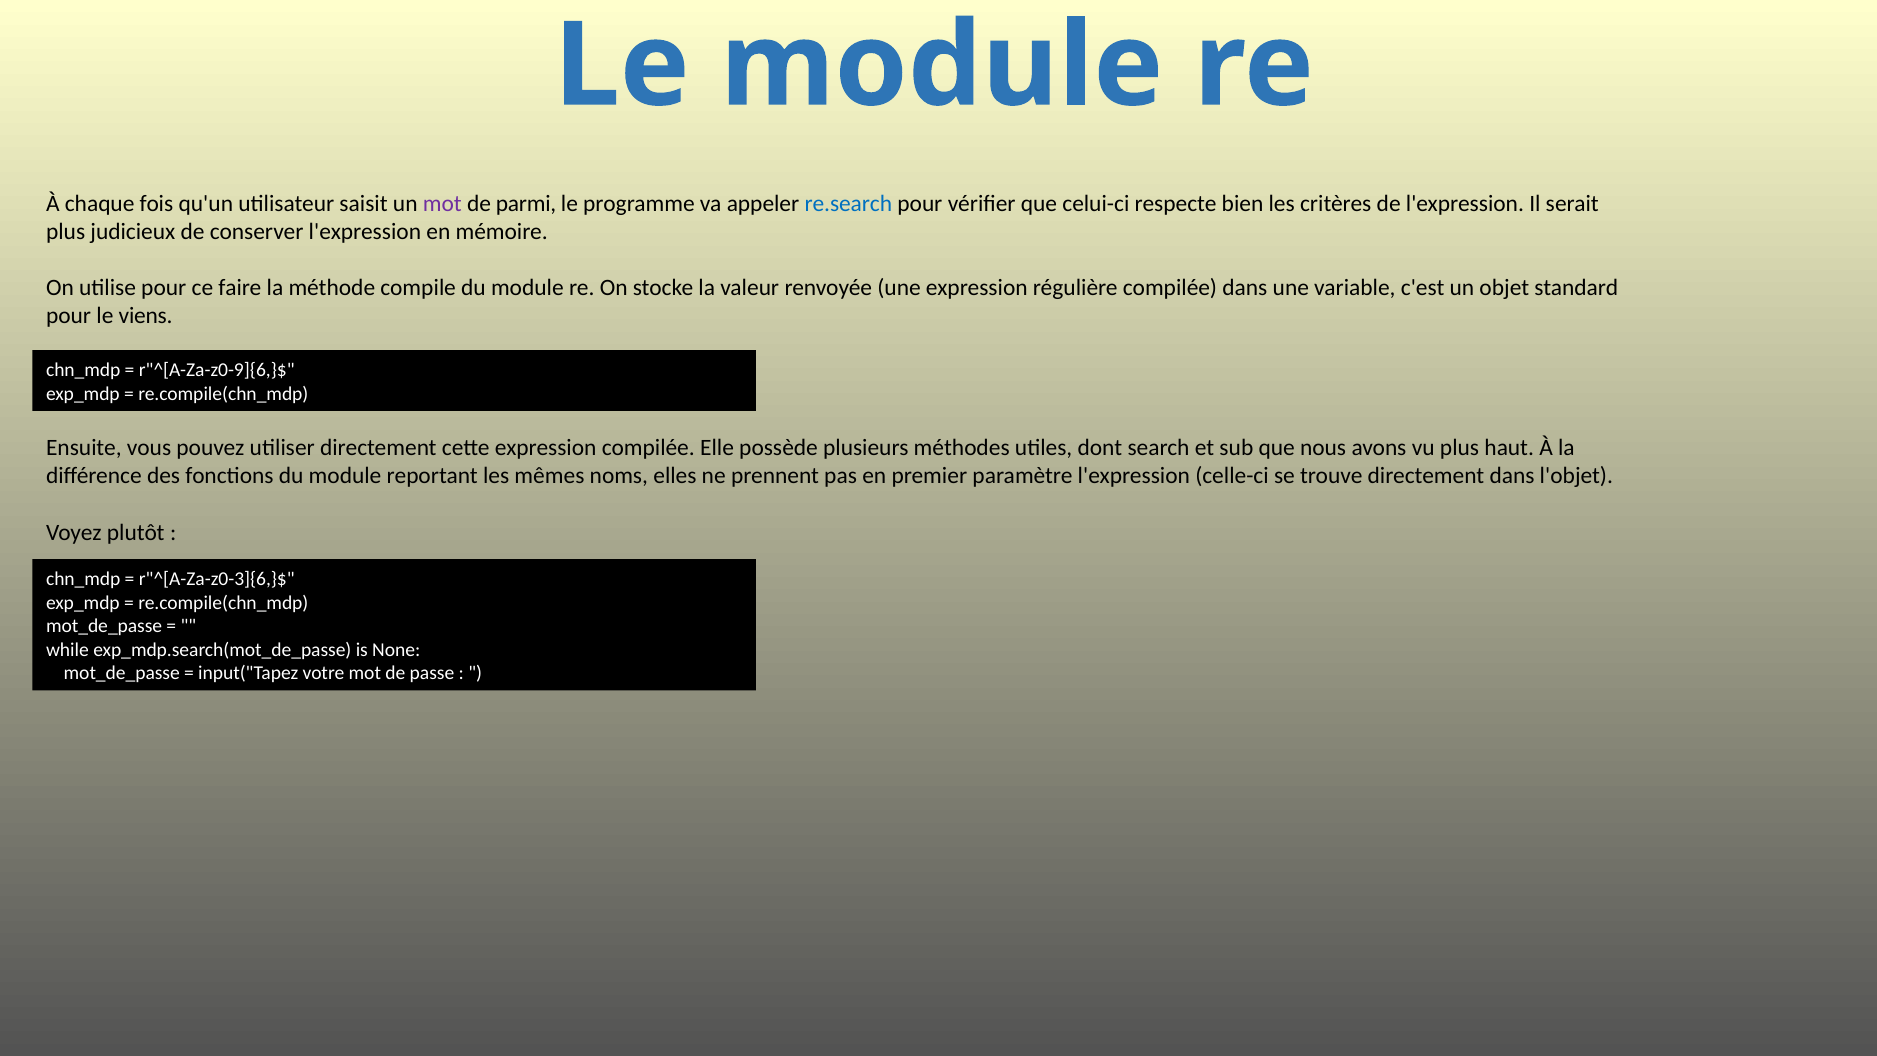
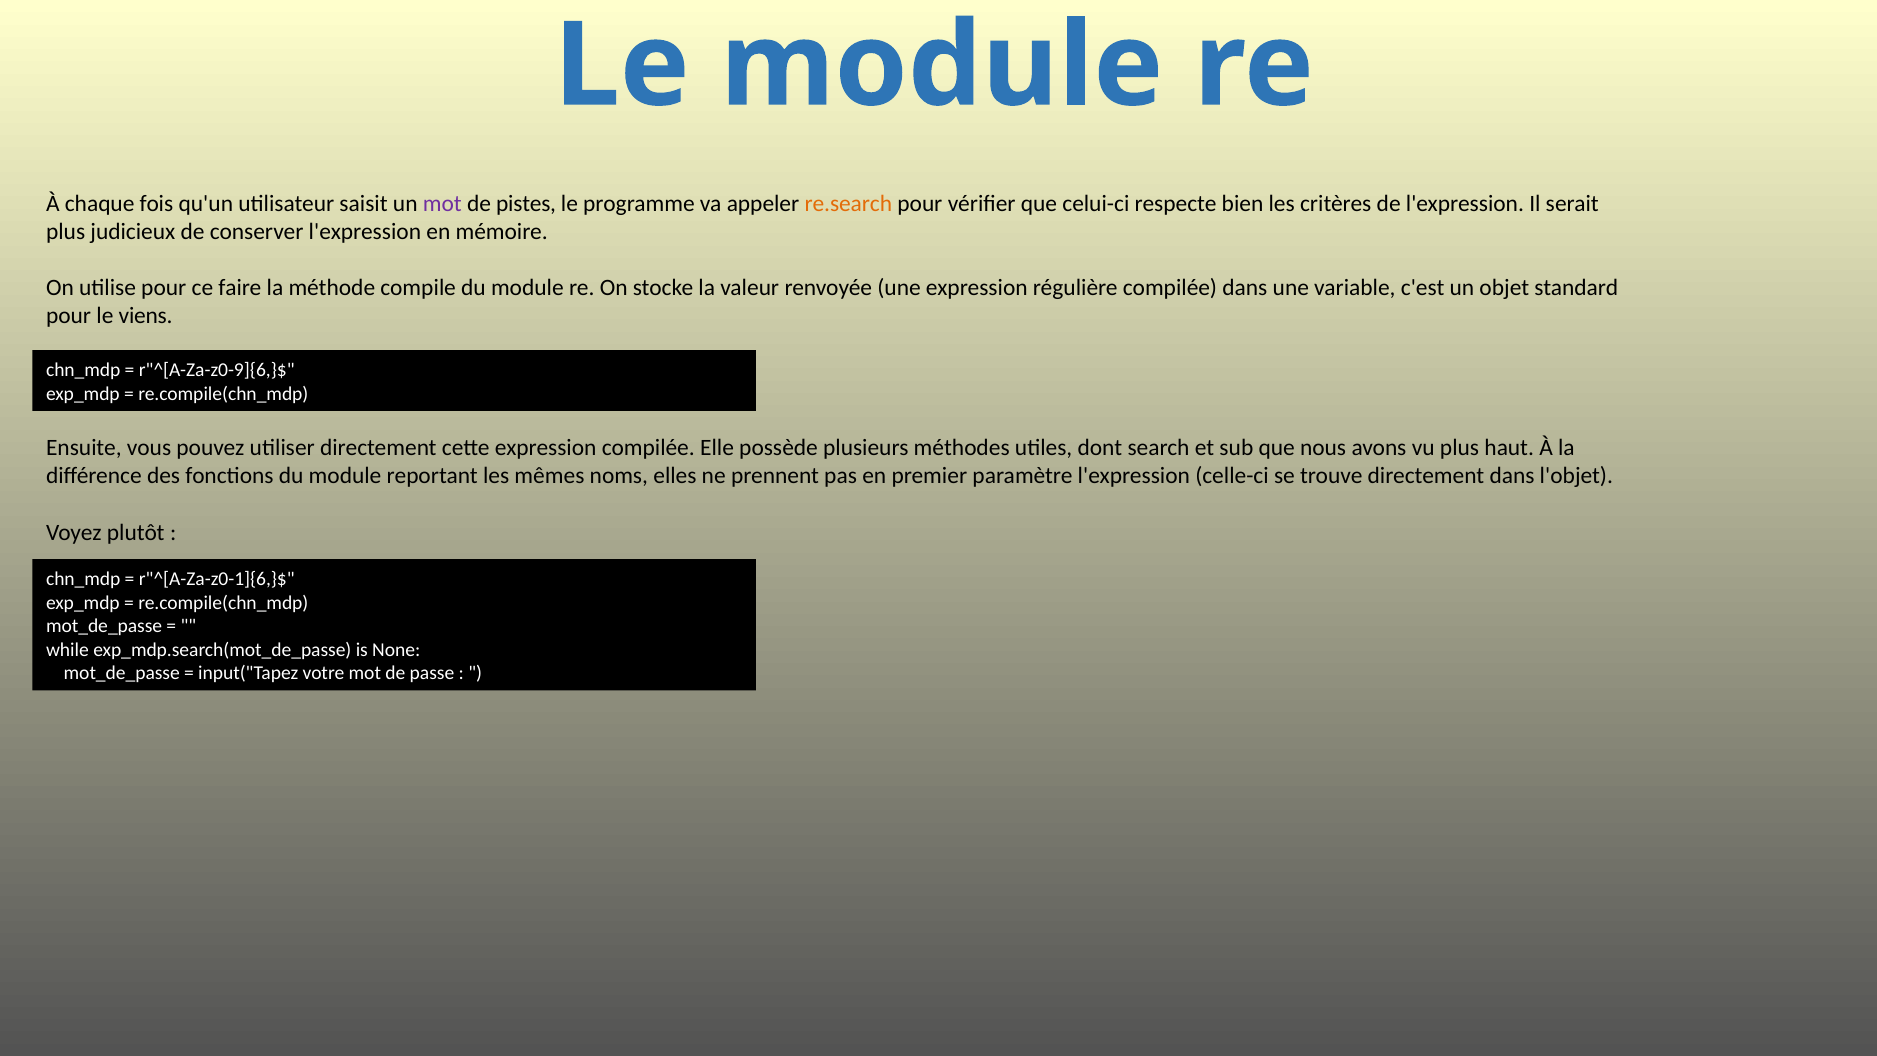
parmi: parmi -> pistes
re.search colour: blue -> orange
r"^[A-Za-z0-3]{6,}$: r"^[A-Za-z0-3]{6,}$ -> r"^[A-Za-z0-1]{6,}$
